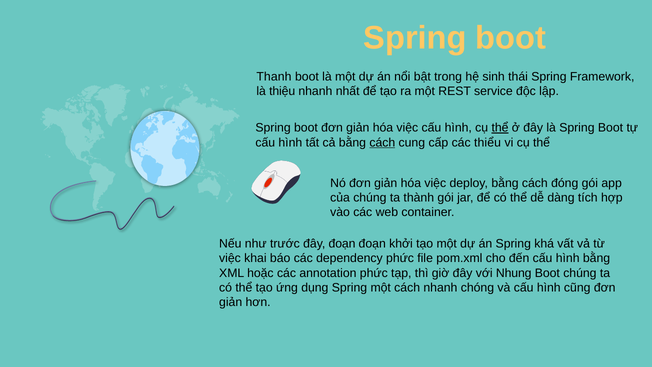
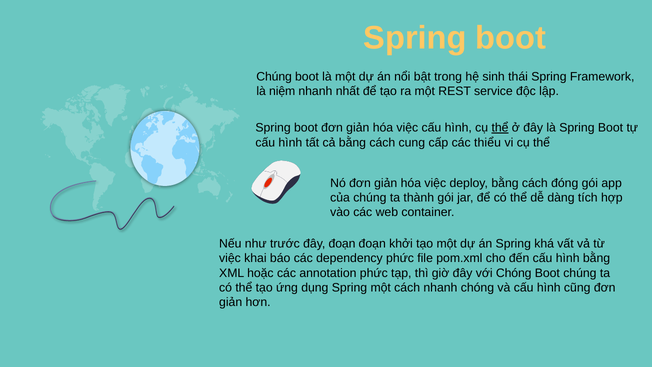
Thanh at (274, 77): Thanh -> Chúng
thiệu: thiệu -> niệm
cách at (382, 142) underline: present -> none
với Nhung: Nhung -> Chóng
